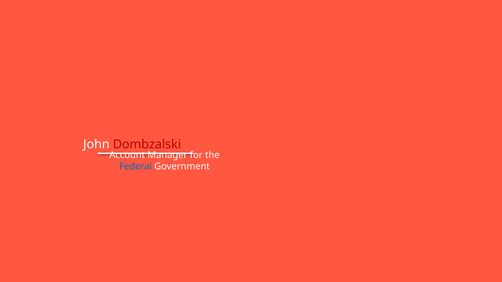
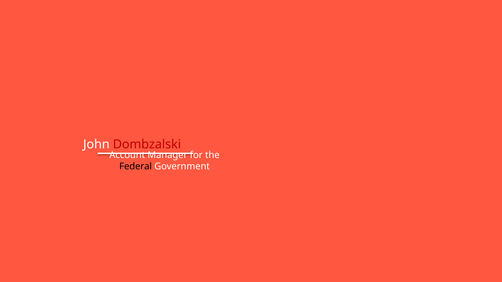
Federal colour: blue -> black
